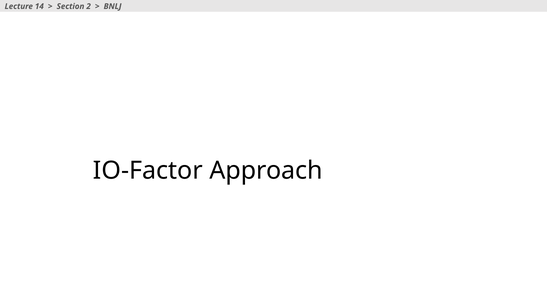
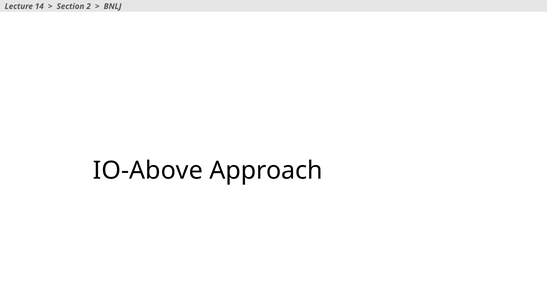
IO-Factor: IO-Factor -> IO-Above
